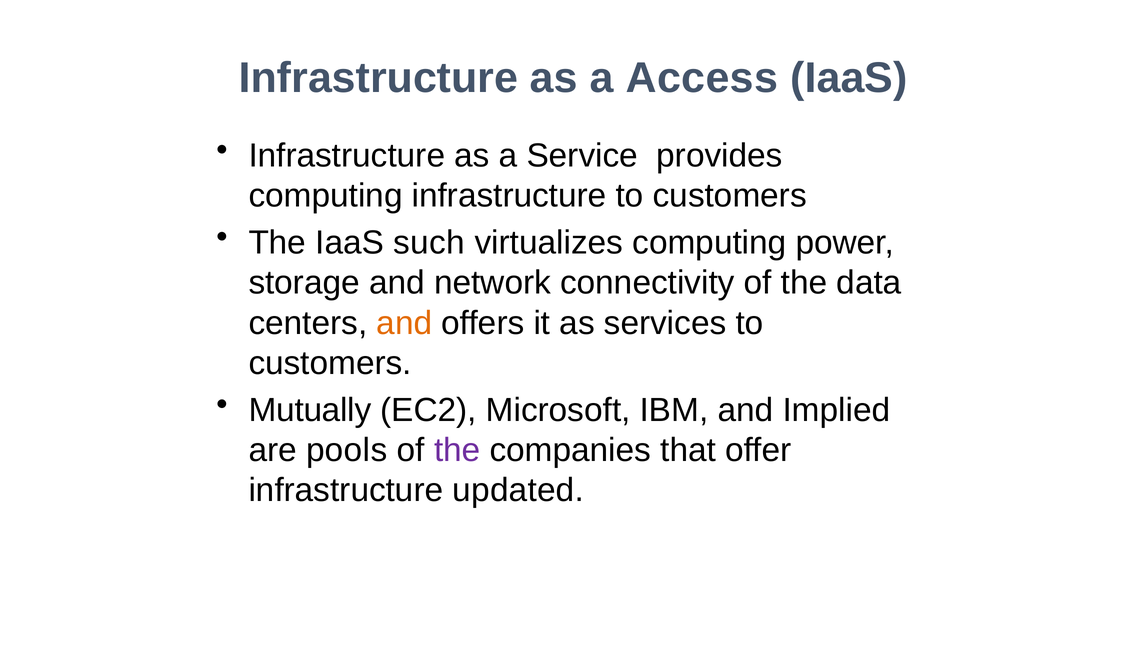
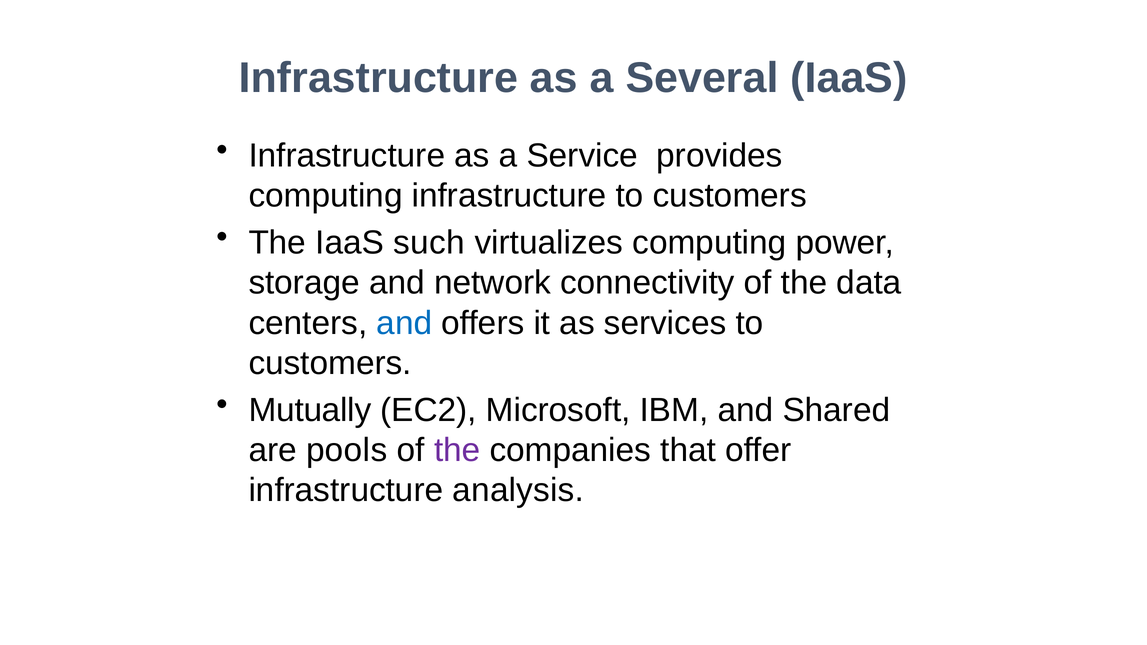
Access: Access -> Several
and at (404, 323) colour: orange -> blue
Implied: Implied -> Shared
updated: updated -> analysis
